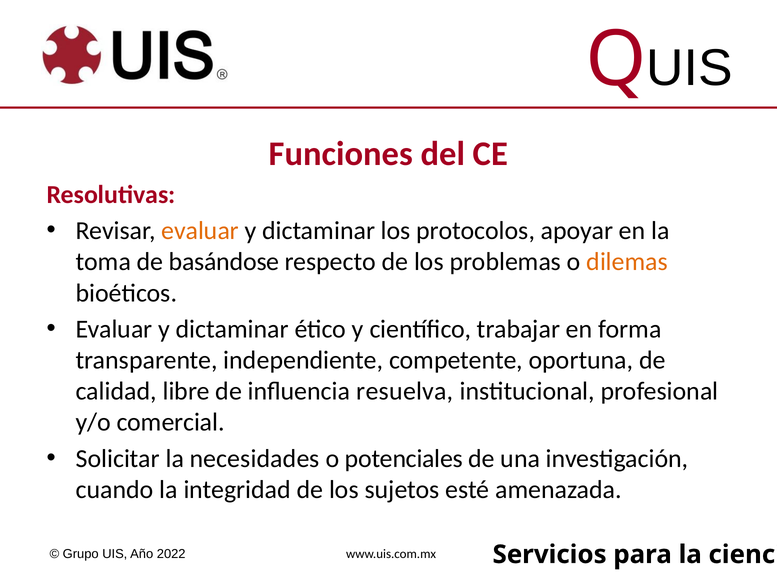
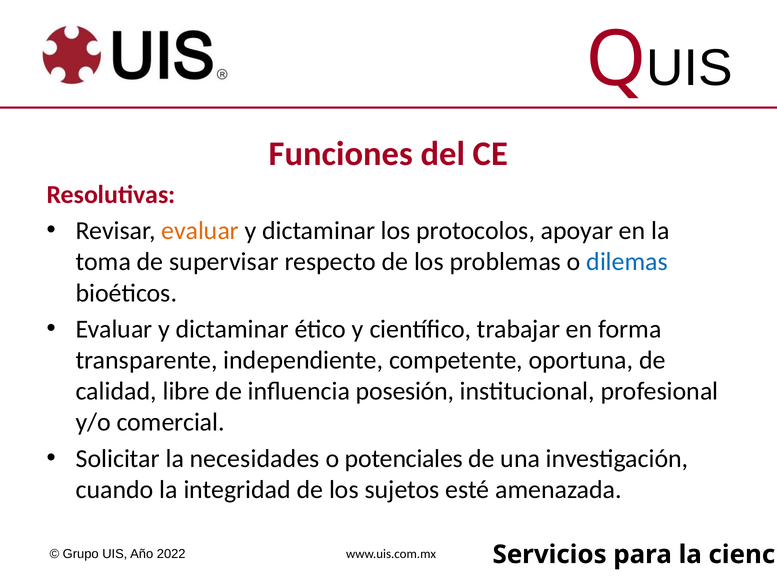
basándose: basándose -> supervisar
dilemas colour: orange -> blue
resuelva: resuelva -> posesión
